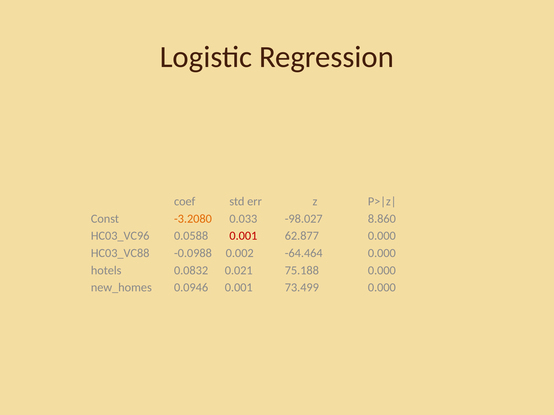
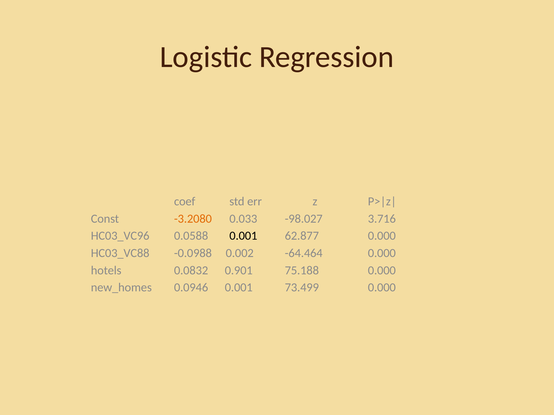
8.860: 8.860 -> 3.716
0.001 at (243, 236) colour: red -> black
0.021: 0.021 -> 0.901
